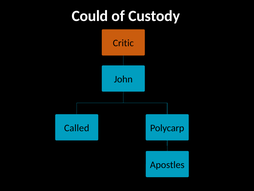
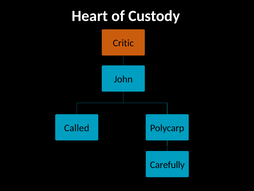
Could: Could -> Heart
Apostles: Apostles -> Carefully
